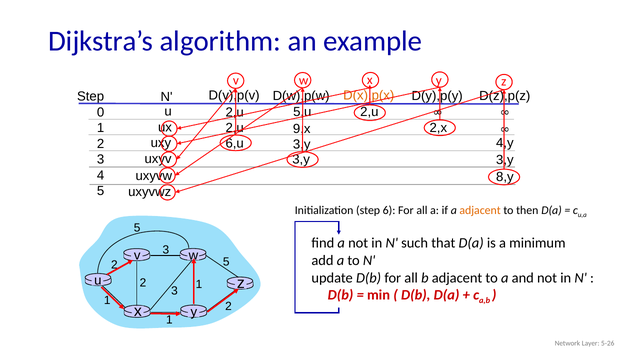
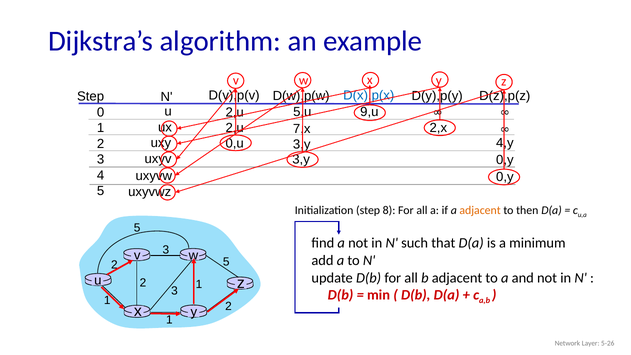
D(x),p(x colour: orange -> blue
2,u at (369, 112): 2,u -> 9,u
9,x: 9,x -> 7,x
6,u: 6,u -> 0,u
3,y at (505, 160): 3,y -> 0,y
8,y at (505, 177): 8,y -> 0,y
6: 6 -> 8
